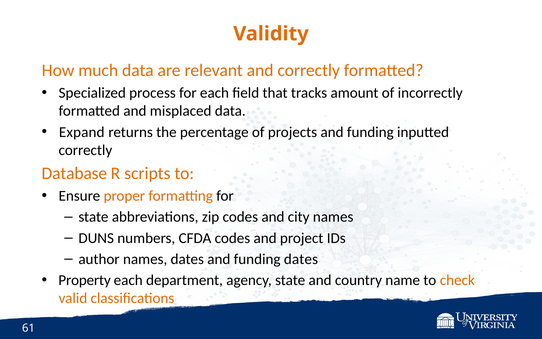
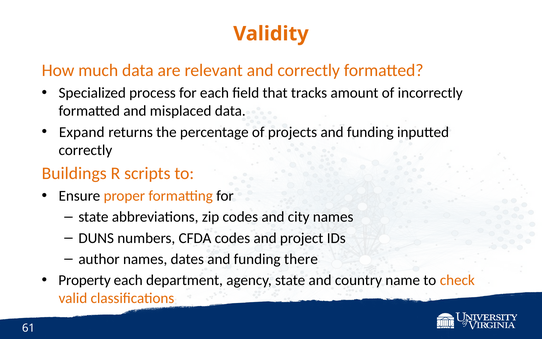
Database: Database -> Buildings
funding dates: dates -> there
